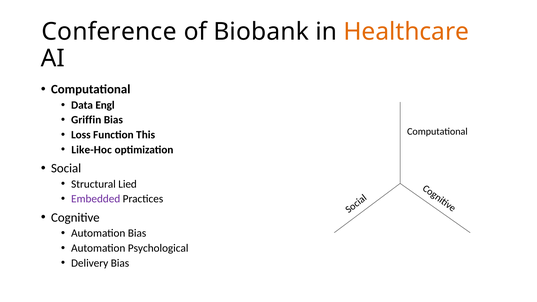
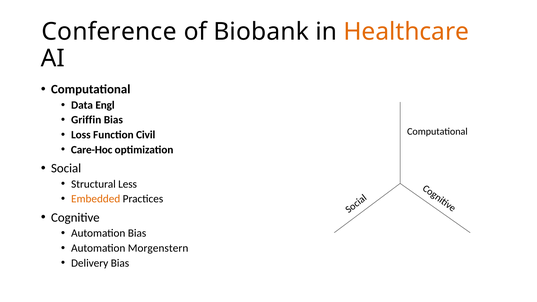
This: This -> Civil
Like-Hoc: Like-Hoc -> Care-Hoc
Lied: Lied -> Less
Embedded colour: purple -> orange
Psychological: Psychological -> Morgenstern
